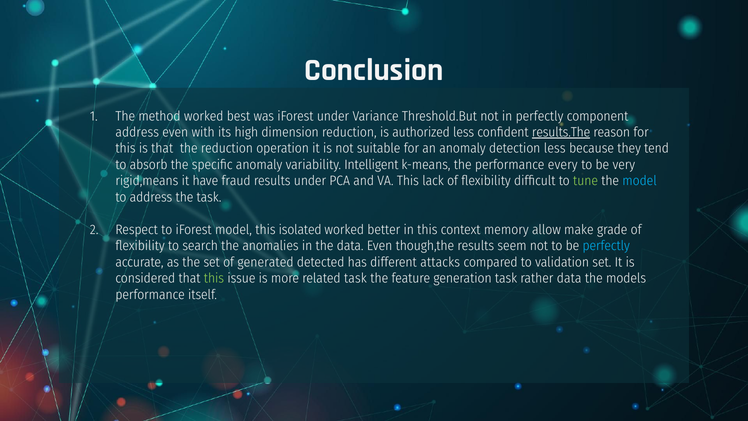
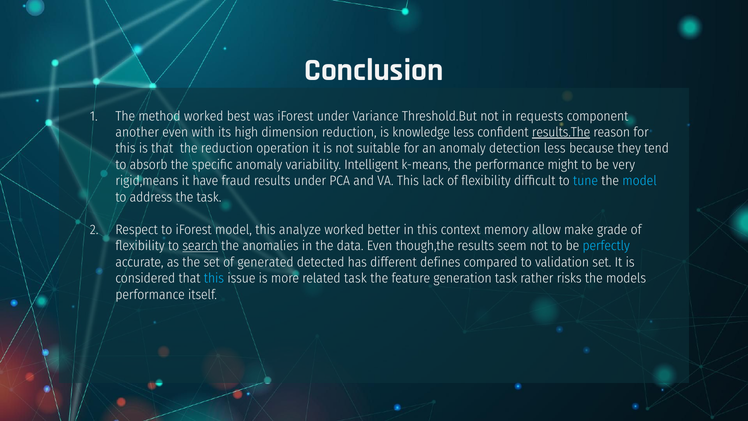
in perfectly: perfectly -> requests
address at (137, 132): address -> another
authorized: authorized -> knowledge
every: every -> might
tune colour: light green -> light blue
isolated: isolated -> analyze
search underline: none -> present
attacks: attacks -> defines
this at (214, 278) colour: light green -> light blue
rather data: data -> risks
